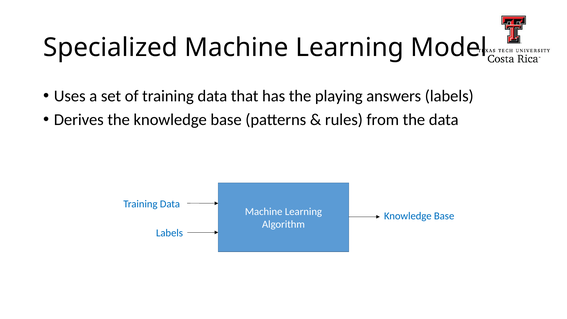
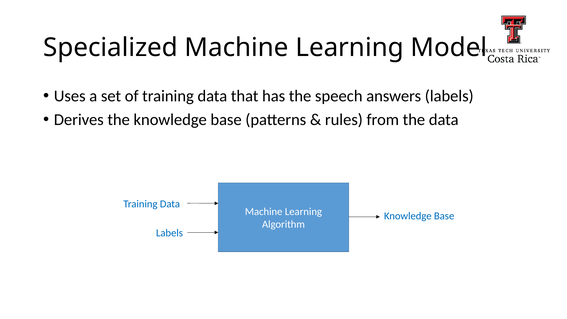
playing: playing -> speech
